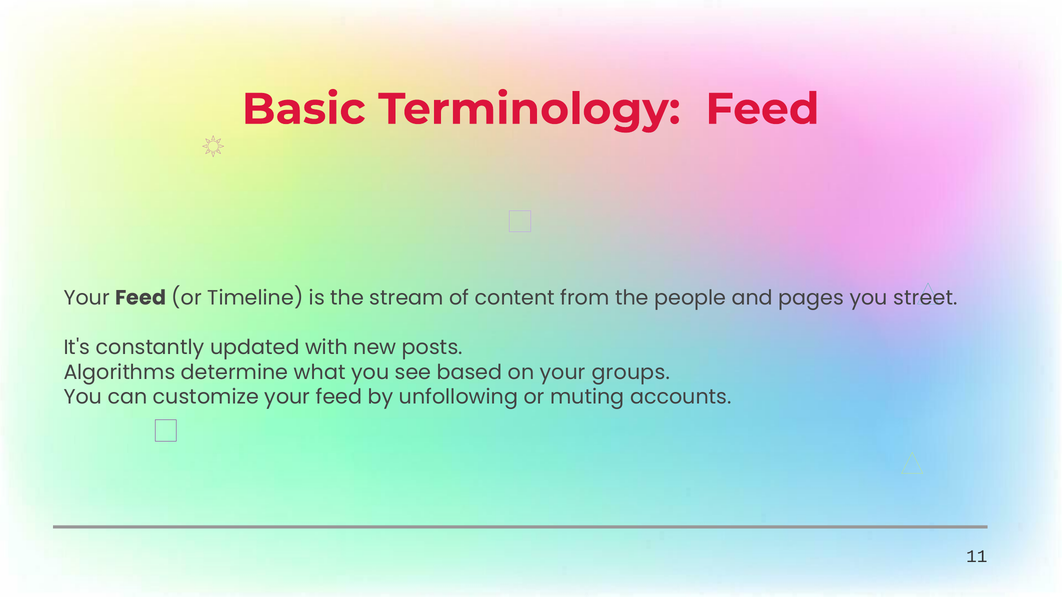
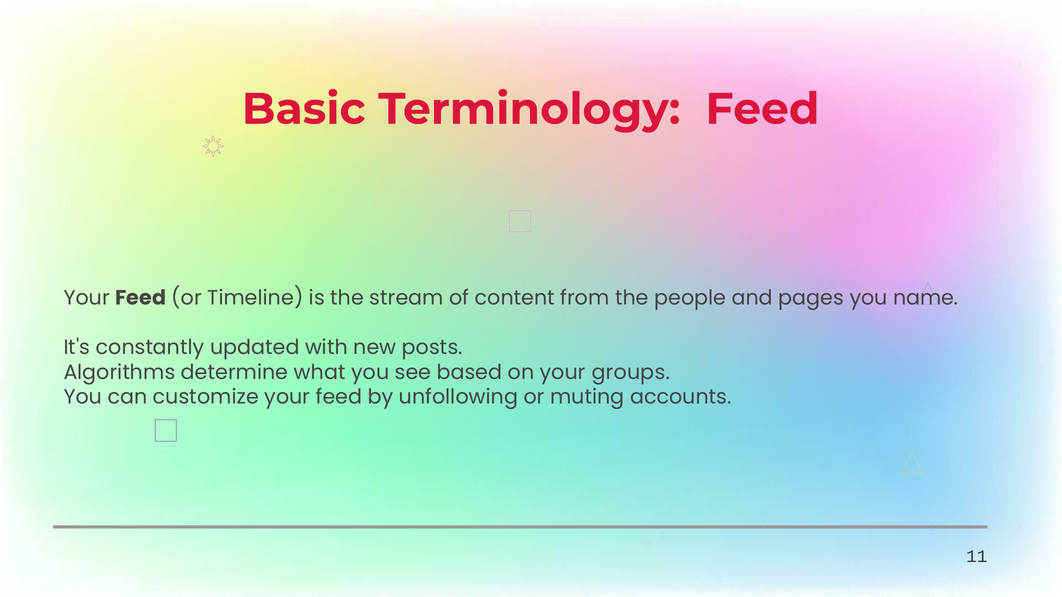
street: street -> name
